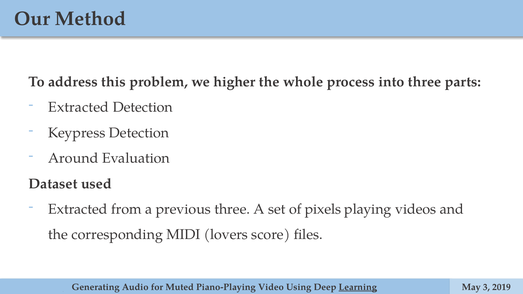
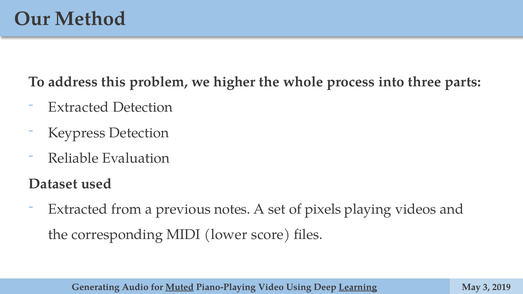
Around: Around -> Reliable
previous three: three -> notes
lovers: lovers -> lower
Muted underline: none -> present
